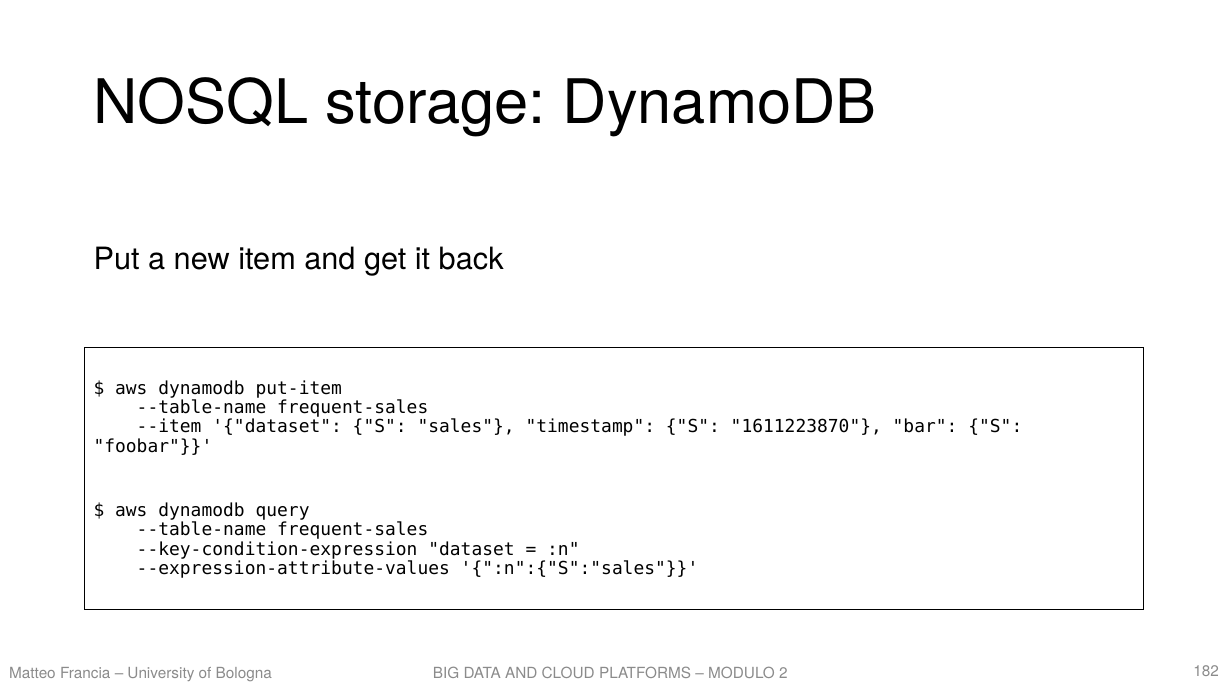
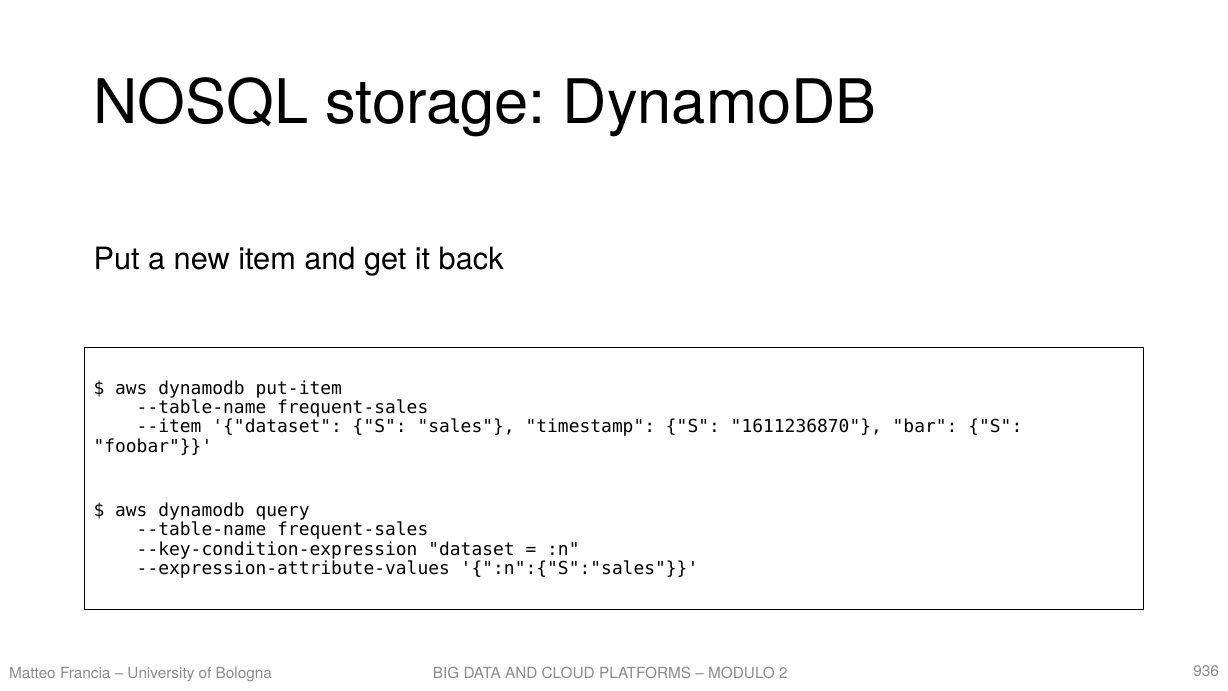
1611223870: 1611223870 -> 1611236870
182: 182 -> 936
